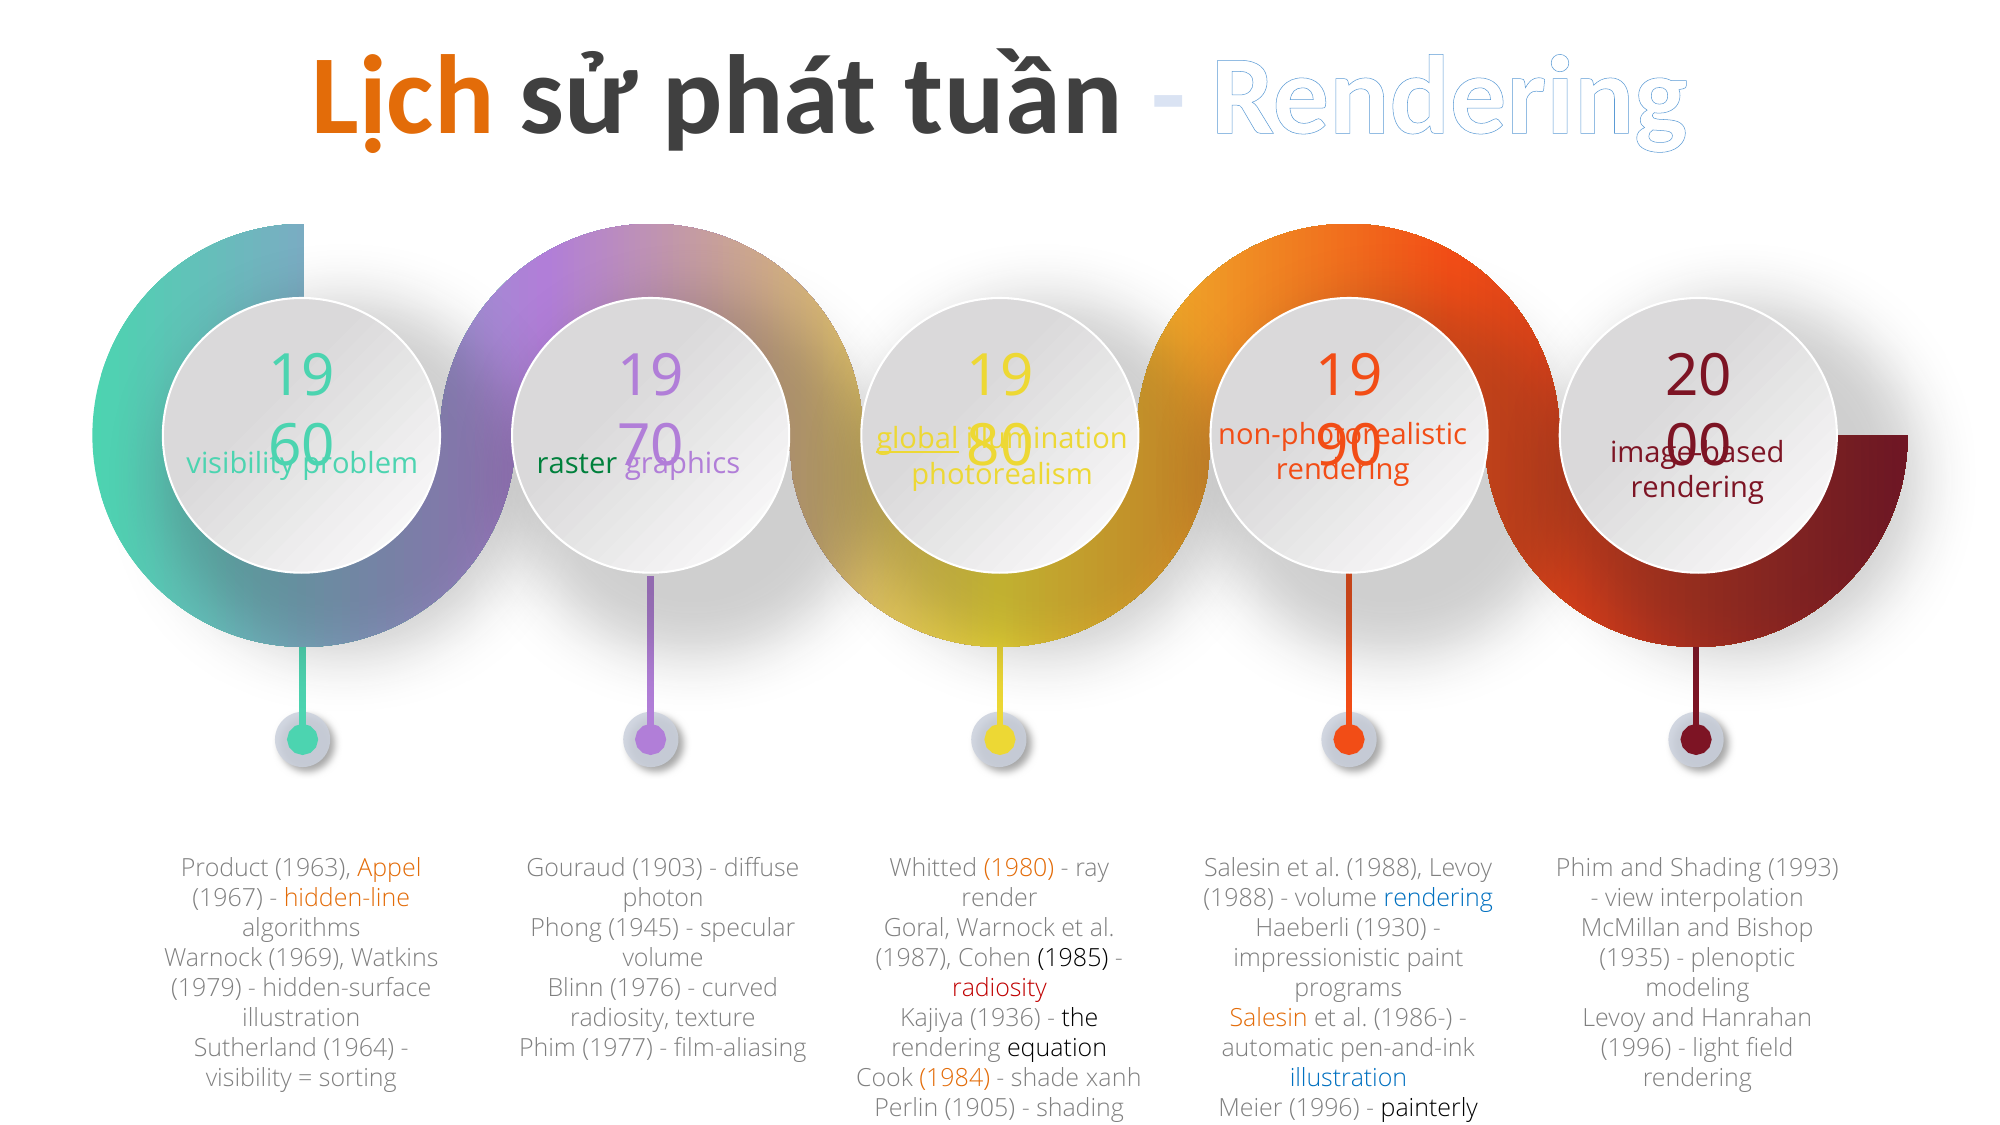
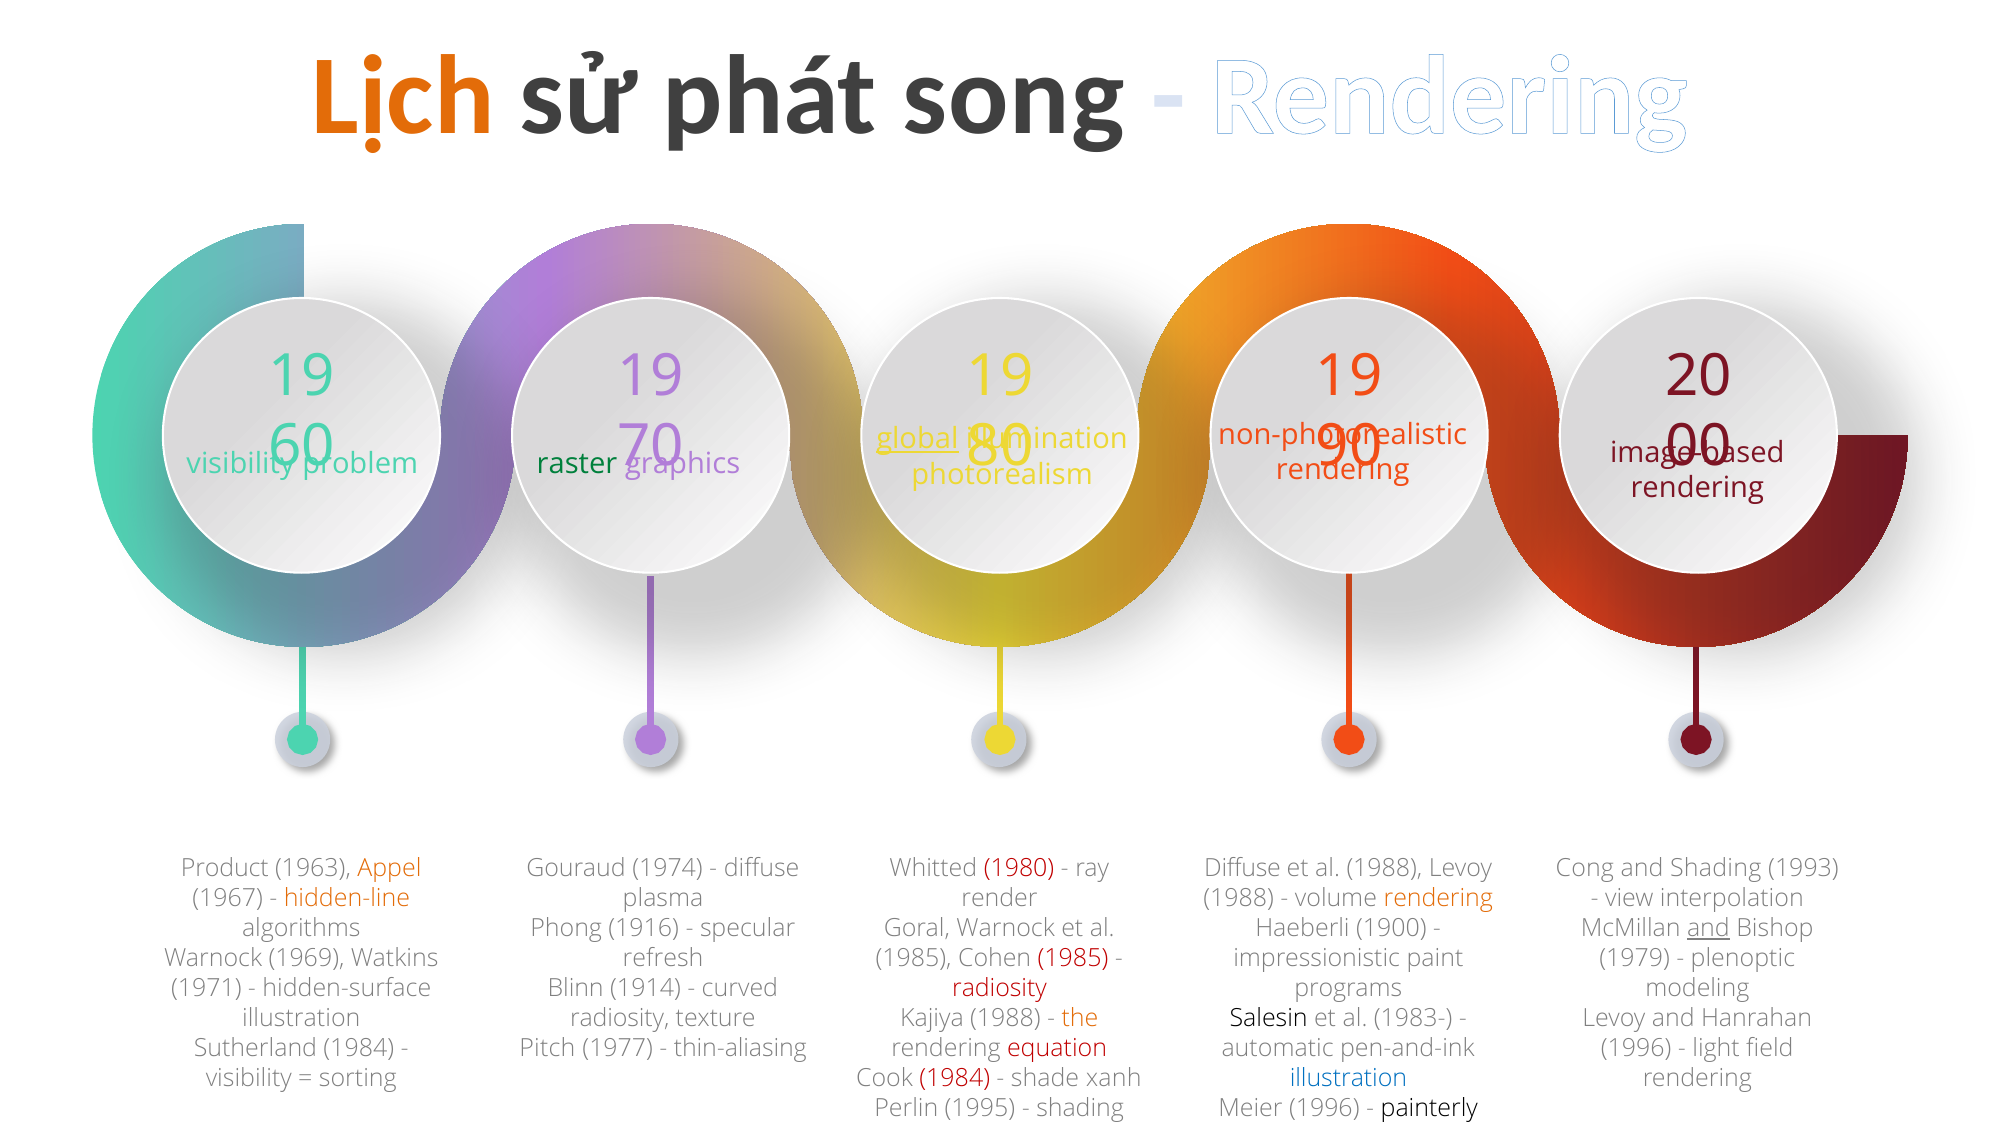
tuần: tuần -> song
1903: 1903 -> 1974
1980 colour: orange -> red
Salesin at (1243, 868): Salesin -> Diffuse
Phim at (1585, 868): Phim -> Cong
photon: photon -> plasma
rendering at (1438, 898) colour: blue -> orange
1945: 1945 -> 1916
1930: 1930 -> 1900
and at (1708, 928) underline: none -> present
volume at (663, 958): volume -> refresh
1987 at (914, 958): 1987 -> 1985
1985 at (1073, 958) colour: black -> red
1935: 1935 -> 1979
1979: 1979 -> 1971
1976: 1976 -> 1914
Kajiya 1936: 1936 -> 1988
the colour: black -> orange
Salesin at (1269, 1018) colour: orange -> black
1986-: 1986- -> 1983-
Sutherland 1964: 1964 -> 1984
Phim at (548, 1048): Phim -> Pitch
film-aliasing: film-aliasing -> thin-aliasing
equation colour: black -> red
1984 at (955, 1078) colour: orange -> red
1905: 1905 -> 1995
